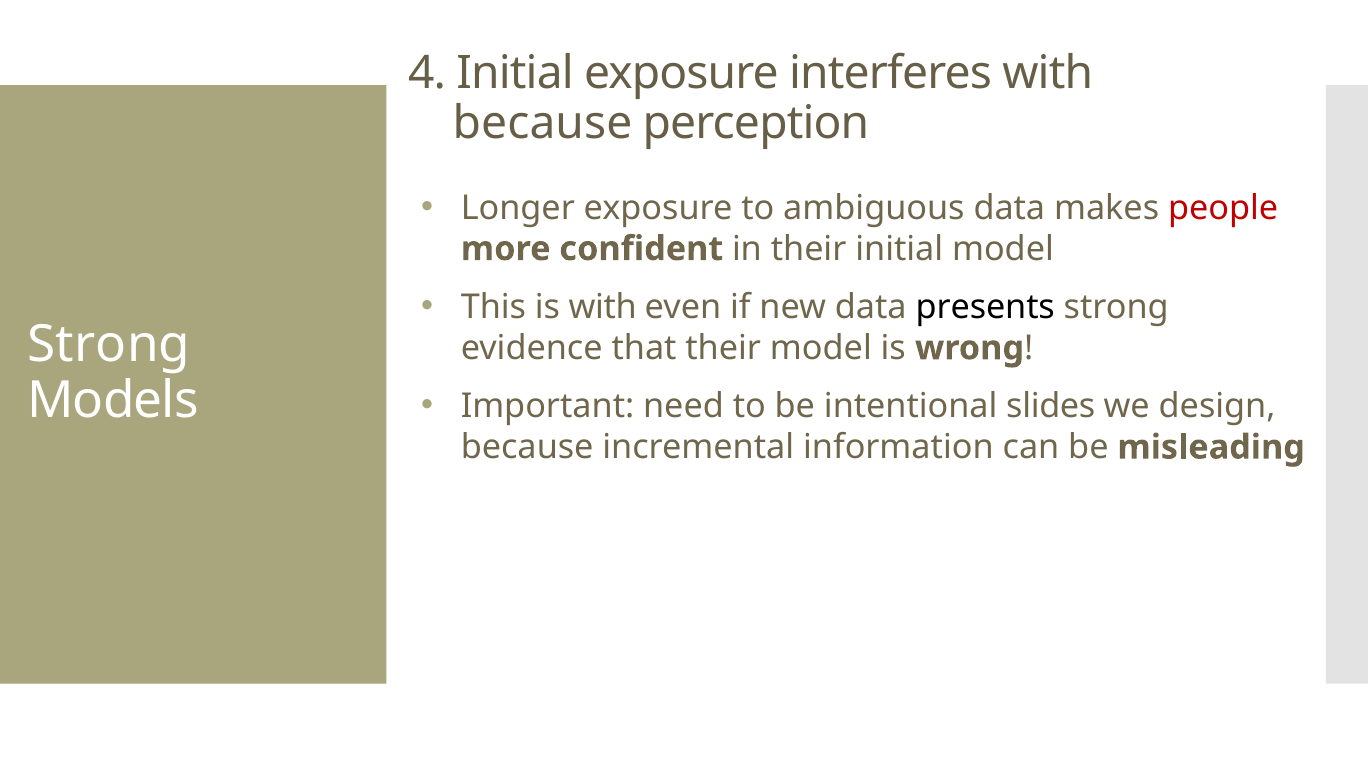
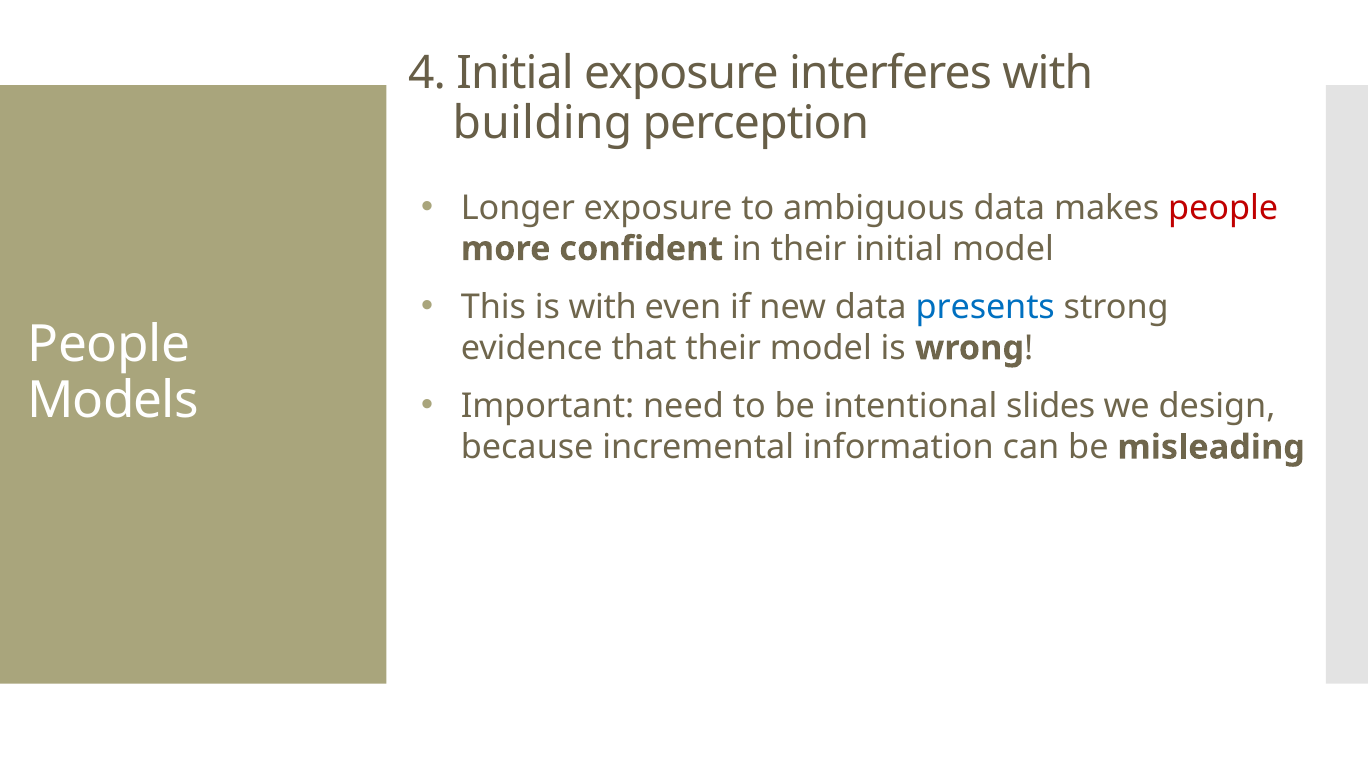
because at (543, 123): because -> building
presents colour: black -> blue
Strong at (109, 345): Strong -> People
